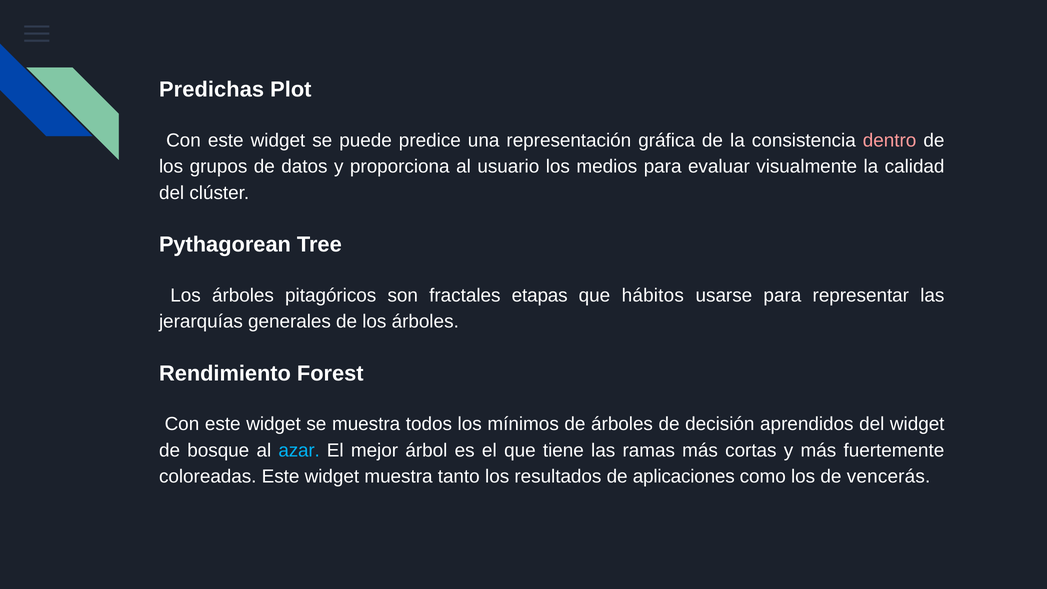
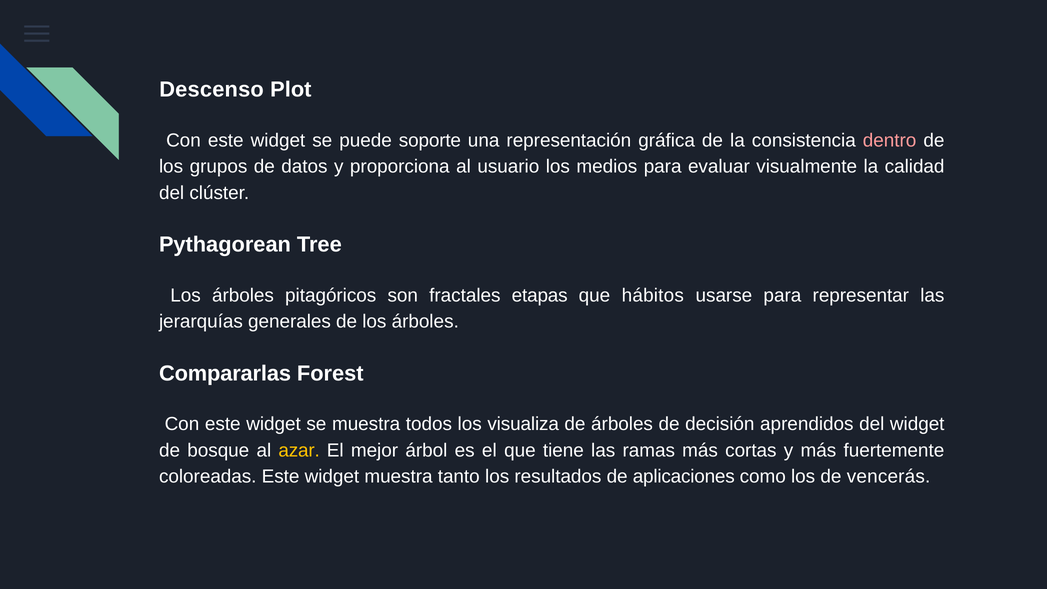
Predichas: Predichas -> Descenso
predice: predice -> soporte
Rendimiento: Rendimiento -> Compararlas
mínimos: mínimos -> visualiza
azar colour: light blue -> yellow
